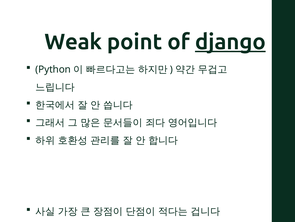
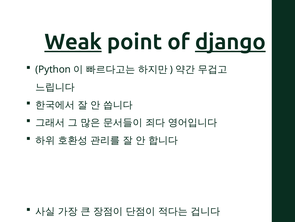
Weak underline: none -> present
